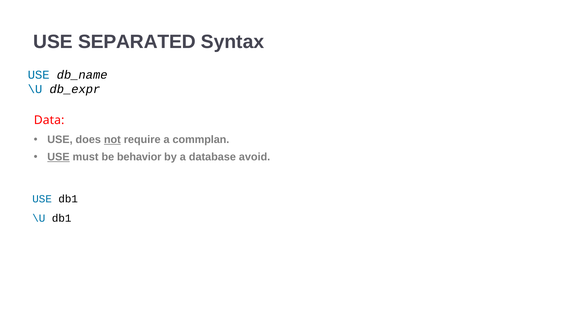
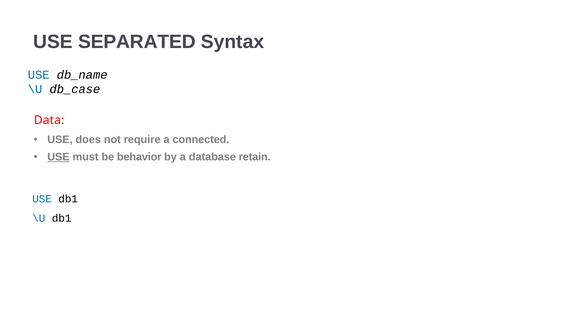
db_expr: db_expr -> db_case
not underline: present -> none
commplan: commplan -> connected
avoid: avoid -> retain
